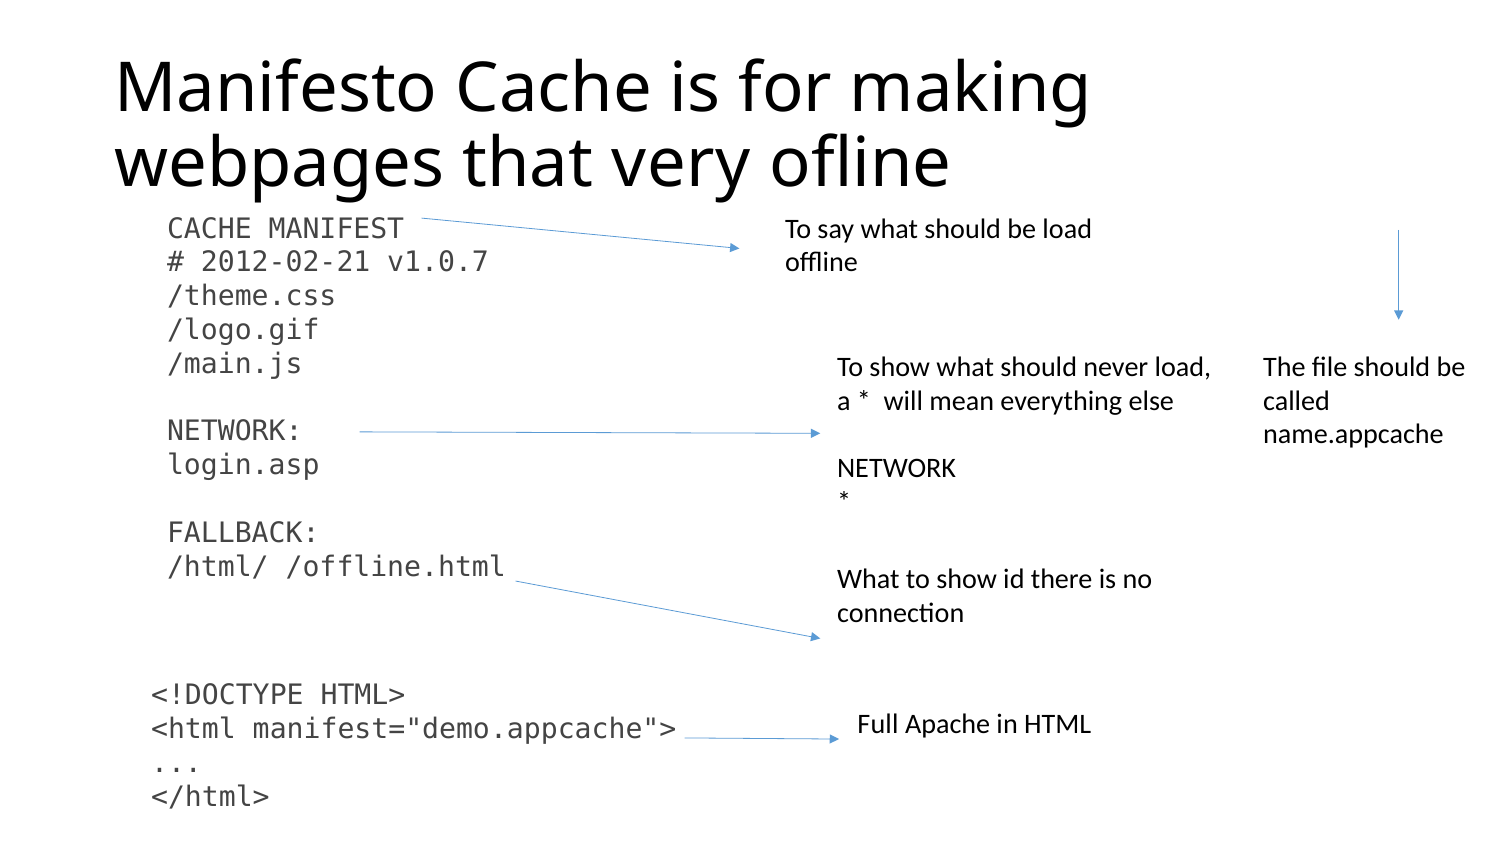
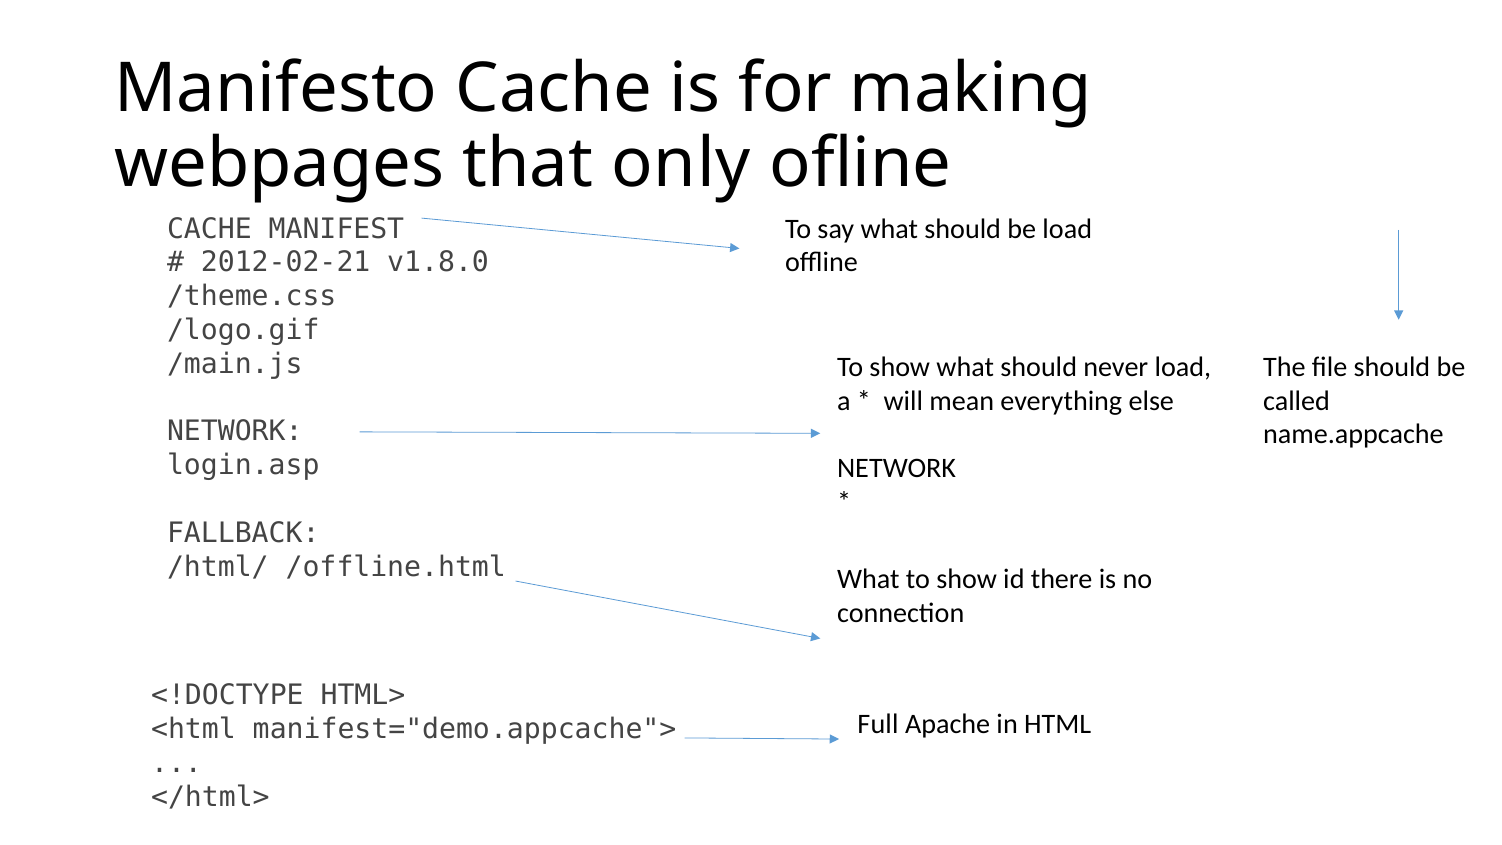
very: very -> only
v1.0.7: v1.0.7 -> v1.8.0
